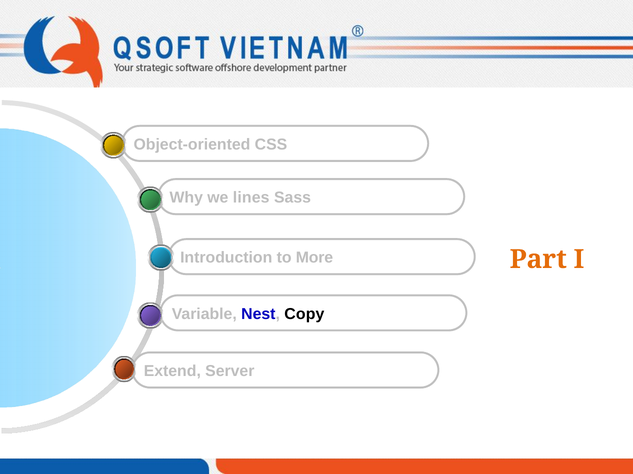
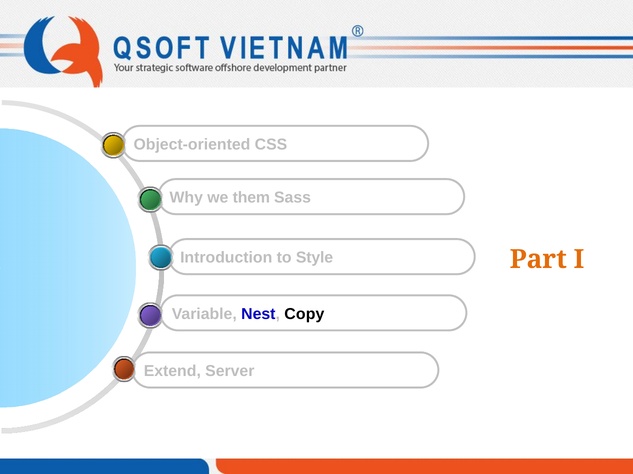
lines: lines -> them
More: More -> Style
